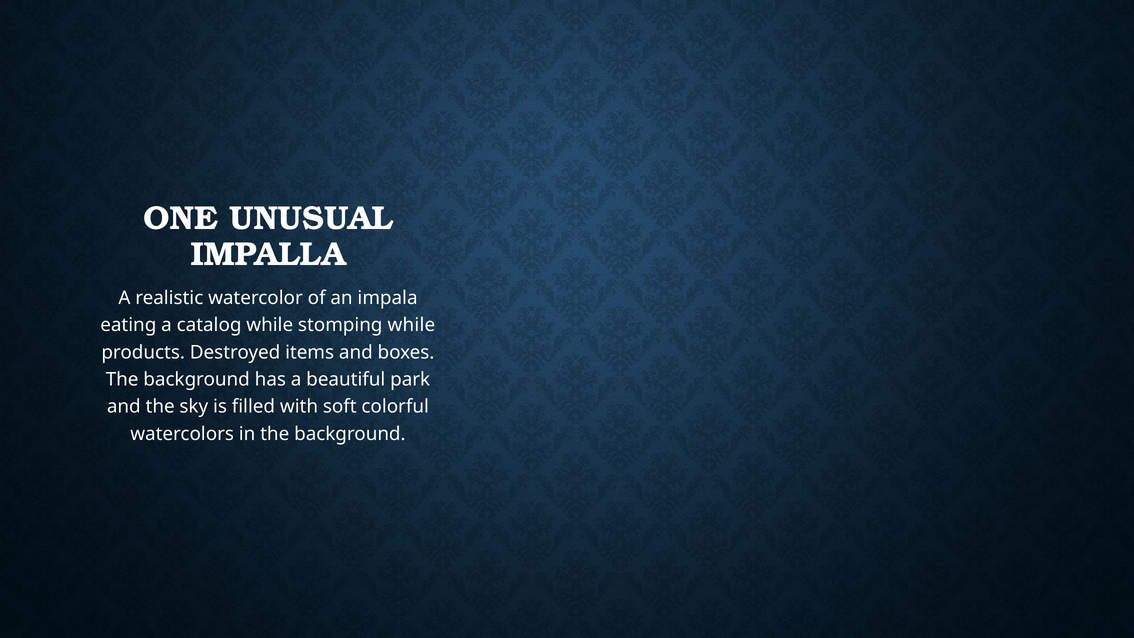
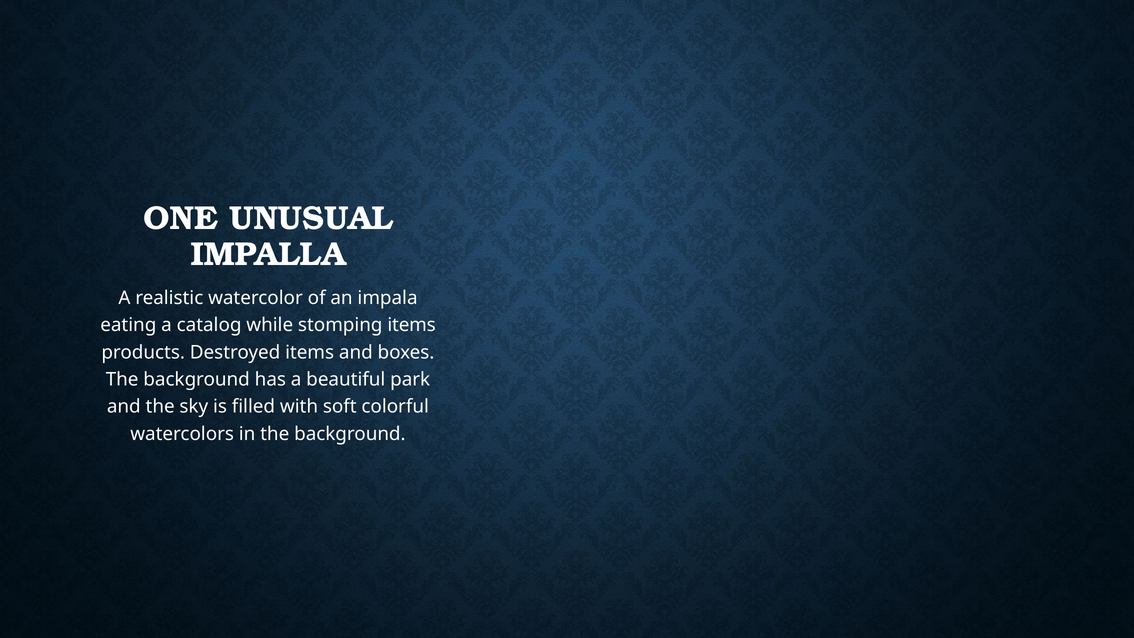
stomping while: while -> items
